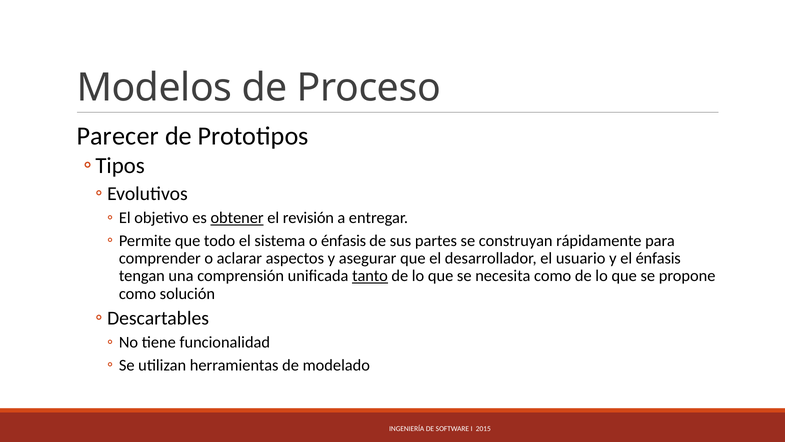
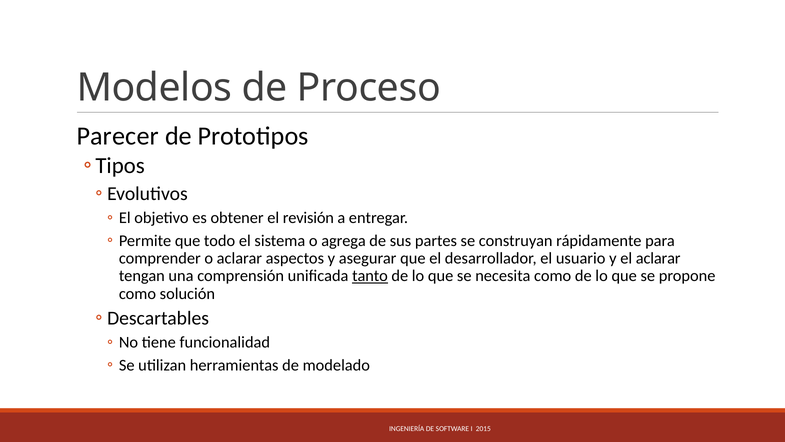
obtener underline: present -> none
o énfasis: énfasis -> agrega
el énfasis: énfasis -> aclarar
